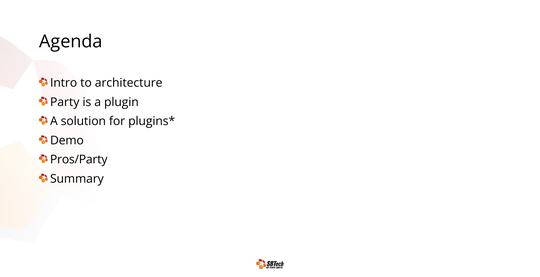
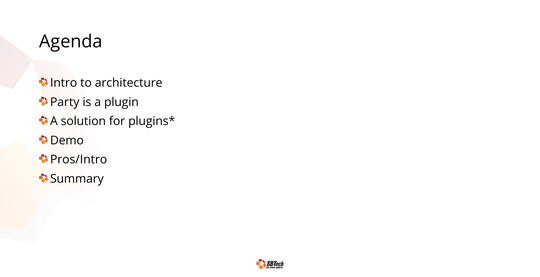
Pros/Party: Pros/Party -> Pros/Intro
